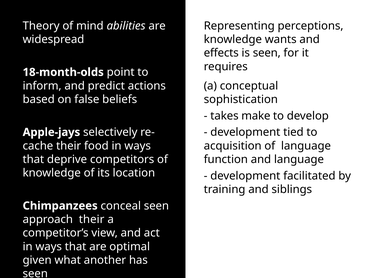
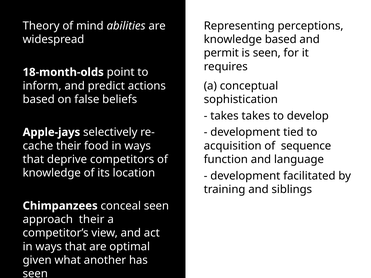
knowledge wants: wants -> based
effects: effects -> permit
takes make: make -> takes
of language: language -> sequence
